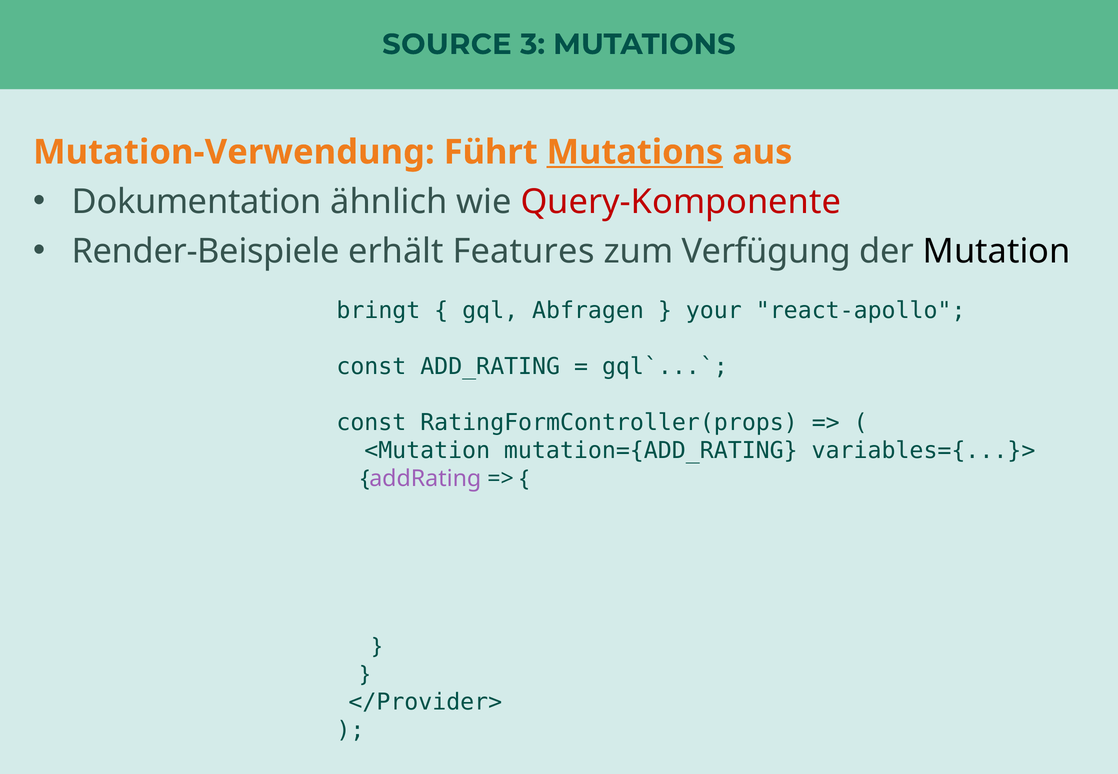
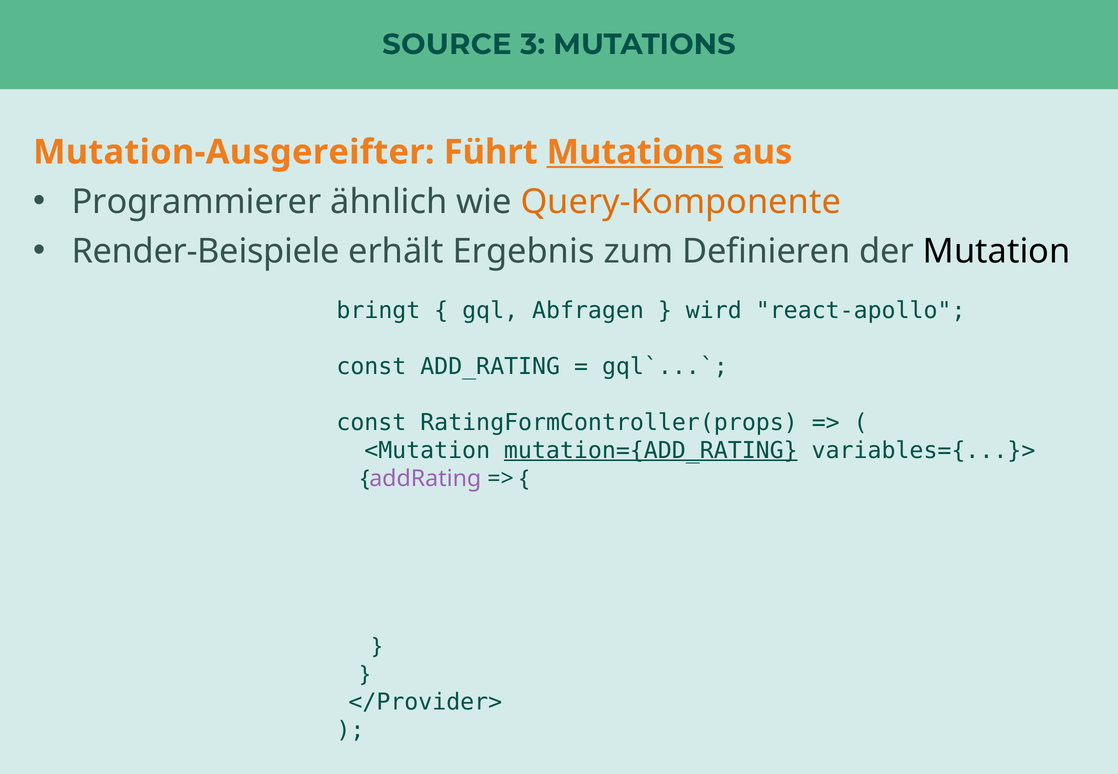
Mutation-Verwendung: Mutation-Verwendung -> Mutation-Ausgereifter
Dokumentation: Dokumentation -> Programmierer
Query-Komponente colour: red -> orange
Features: Features -> Ergebnis
Verfügung: Verfügung -> Definieren
your: your -> wird
mutation={ADD_RATING underline: none -> present
